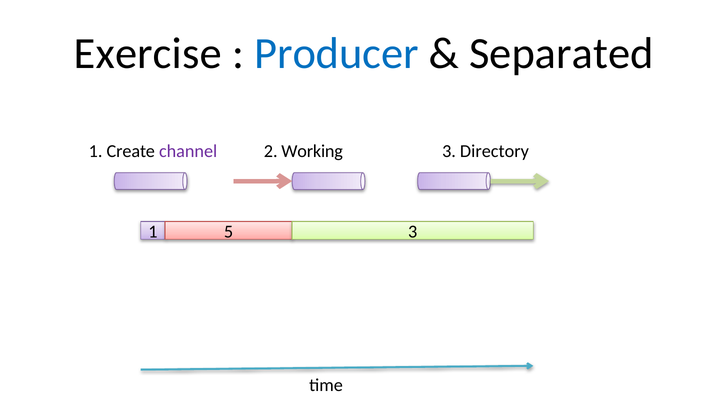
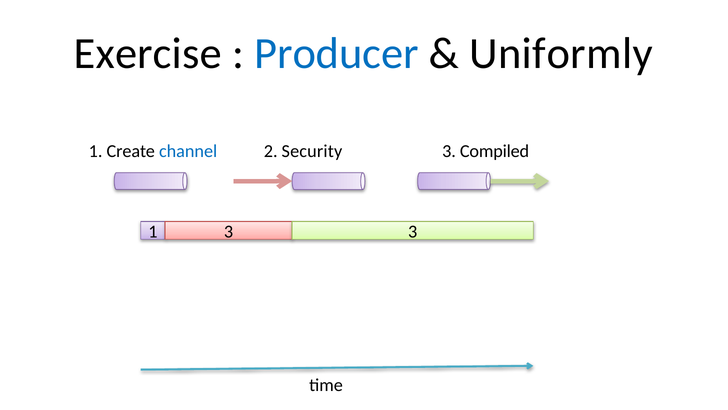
Separated: Separated -> Uniformly
channel colour: purple -> blue
Working: Working -> Security
Directory: Directory -> Compiled
1 5: 5 -> 3
